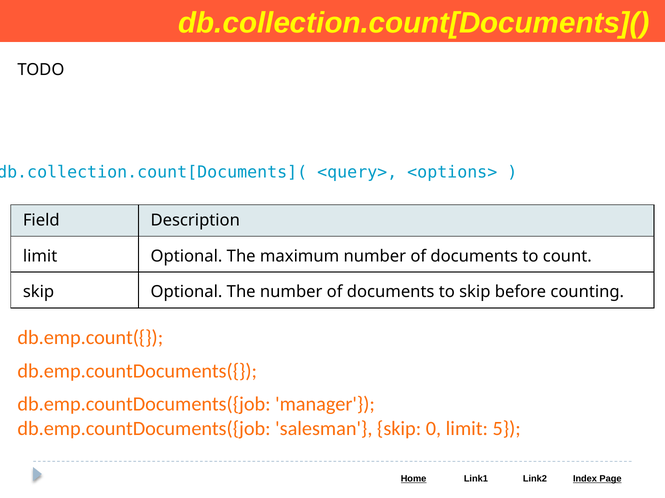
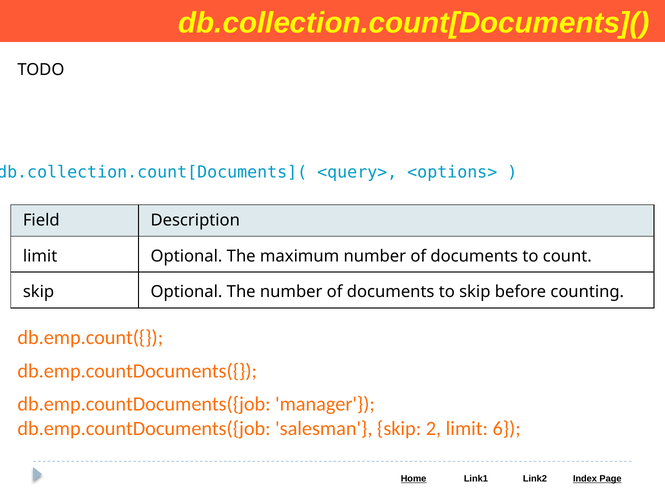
0: 0 -> 2
5: 5 -> 6
